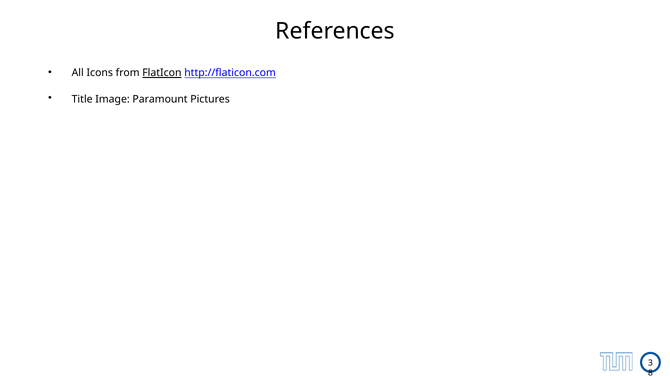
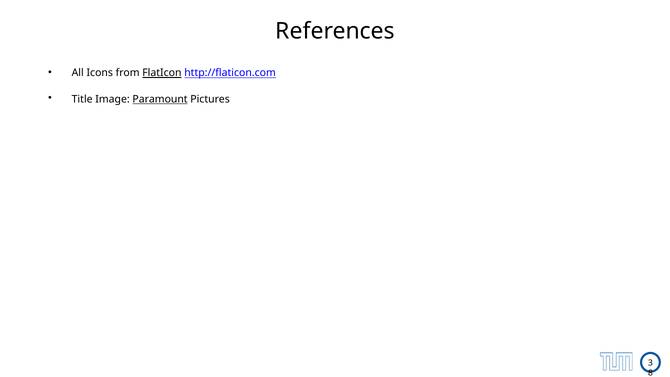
Paramount underline: none -> present
